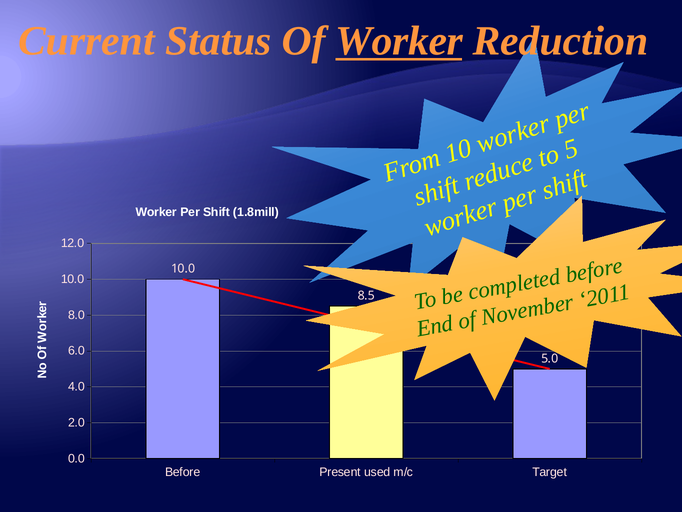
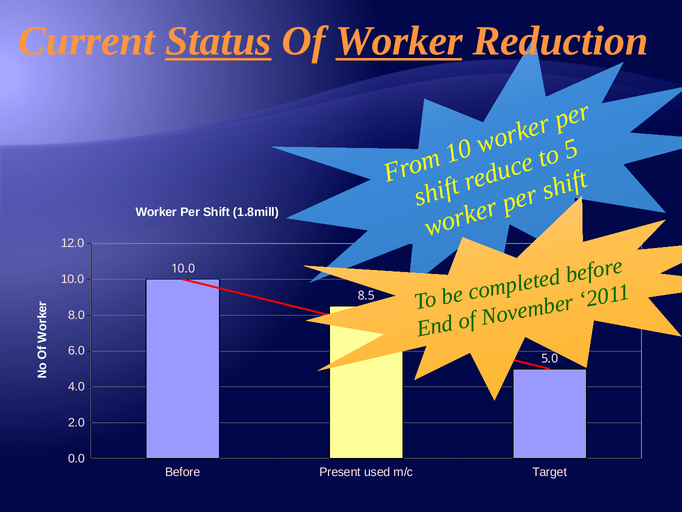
Status underline: none -> present
